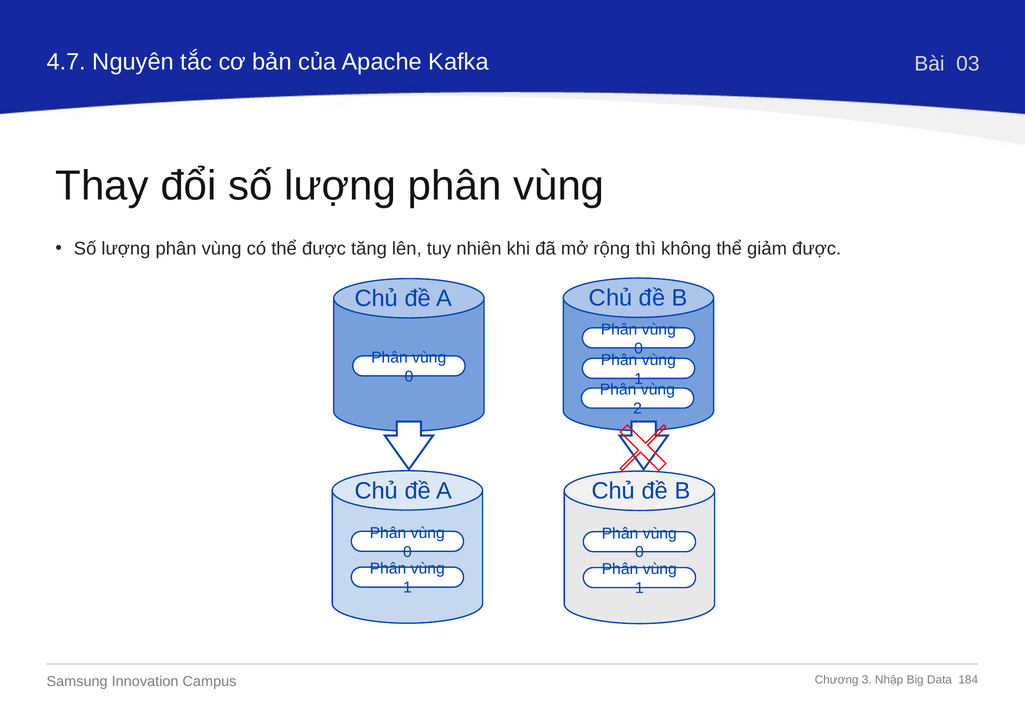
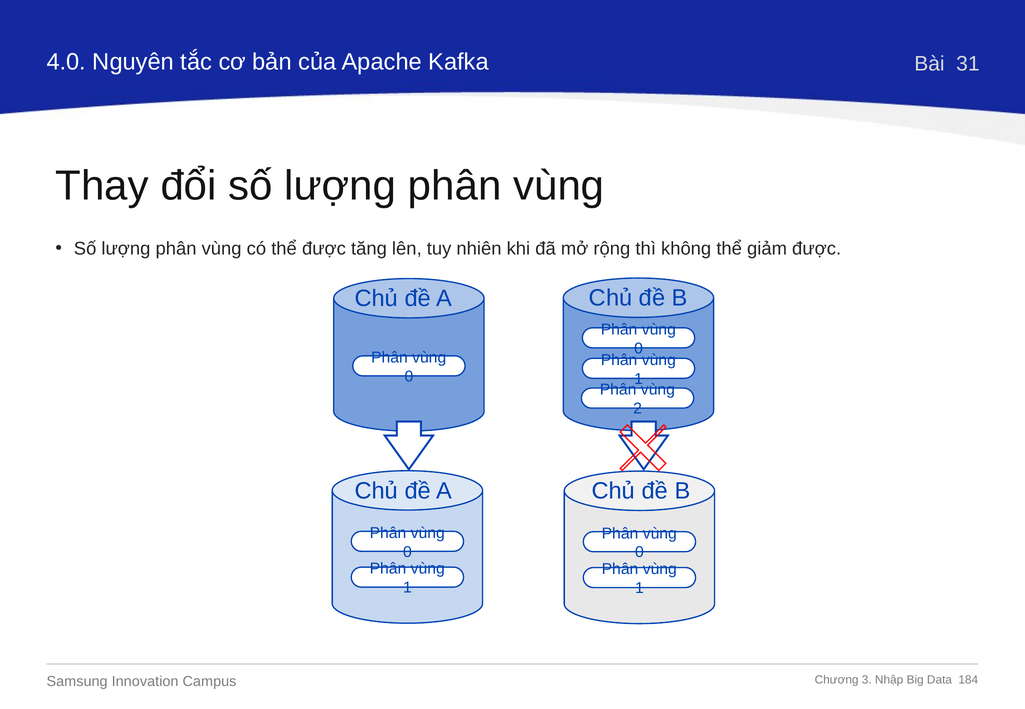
4.7: 4.7 -> 4.0
03: 03 -> 31
